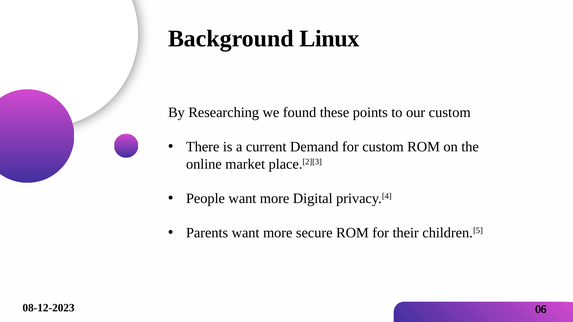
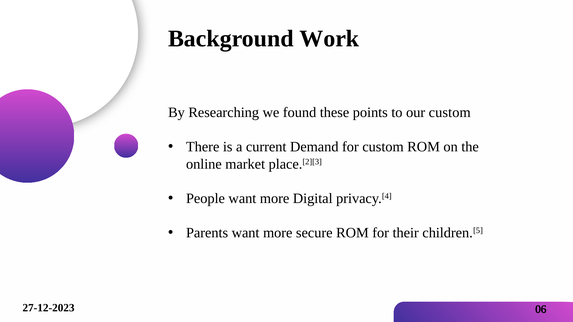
Linux: Linux -> Work
08-12-2023: 08-12-2023 -> 27-12-2023
